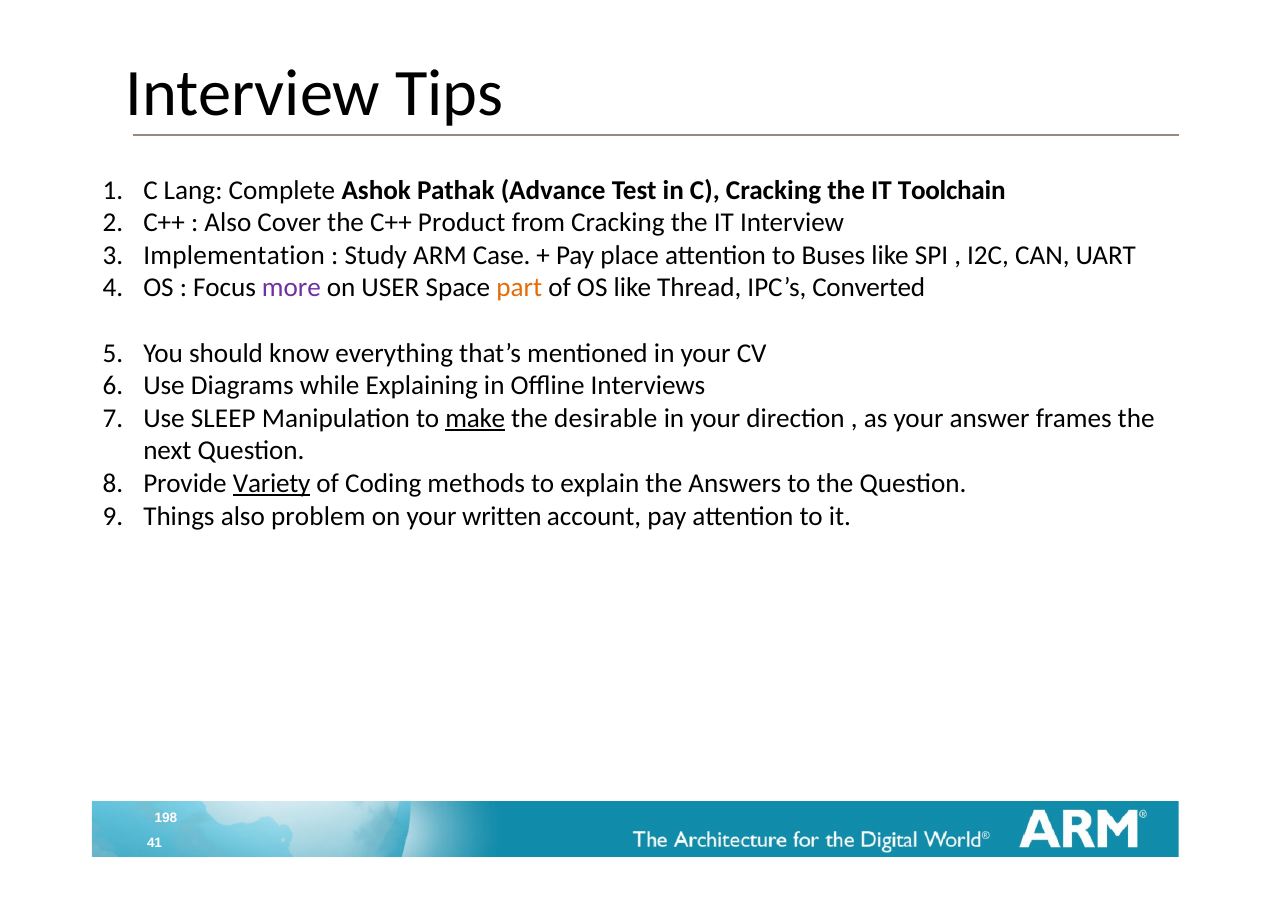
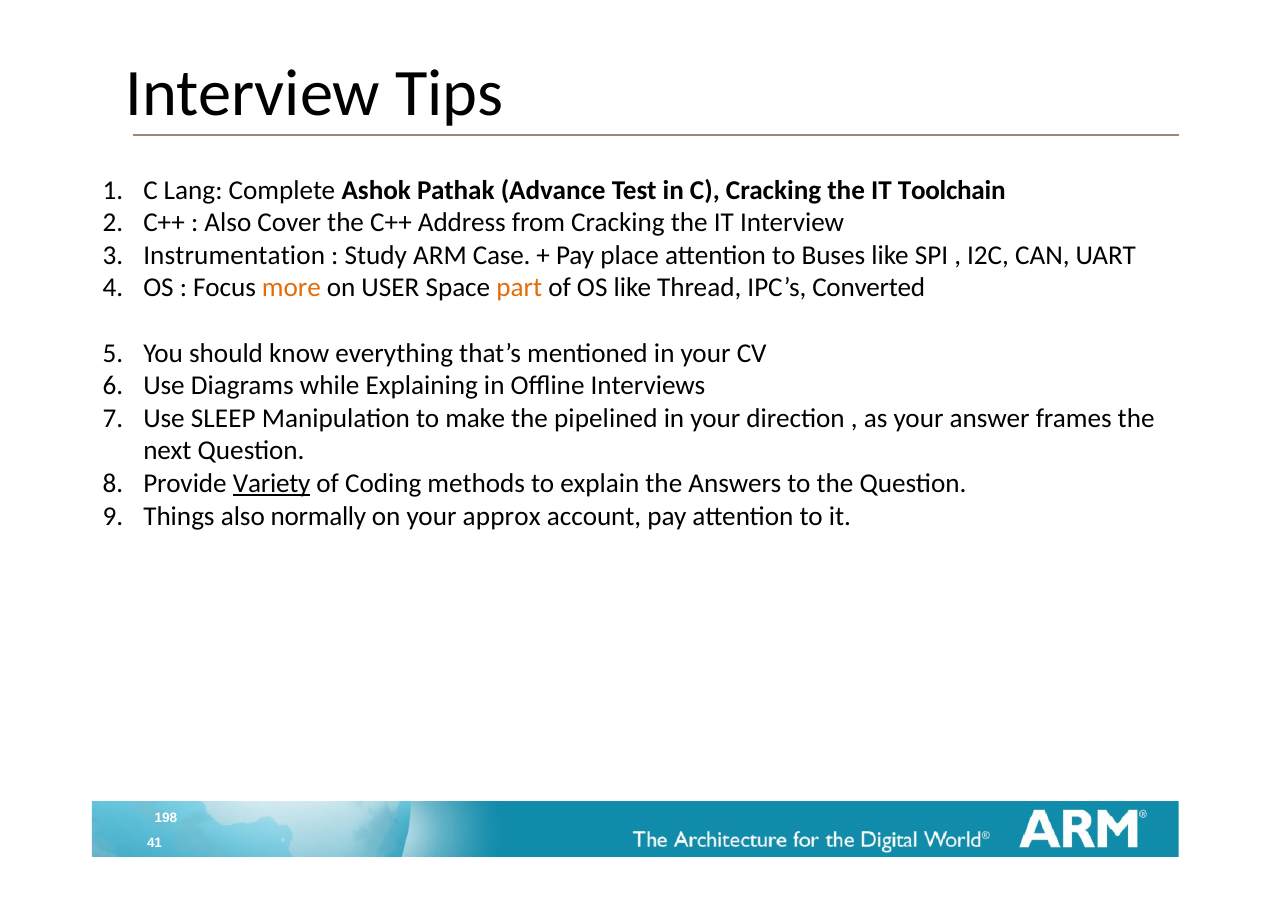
Product: Product -> Address
Implementation: Implementation -> Instrumentation
more colour: purple -> orange
make underline: present -> none
desirable: desirable -> pipelined
problem: problem -> normally
written: written -> approx
